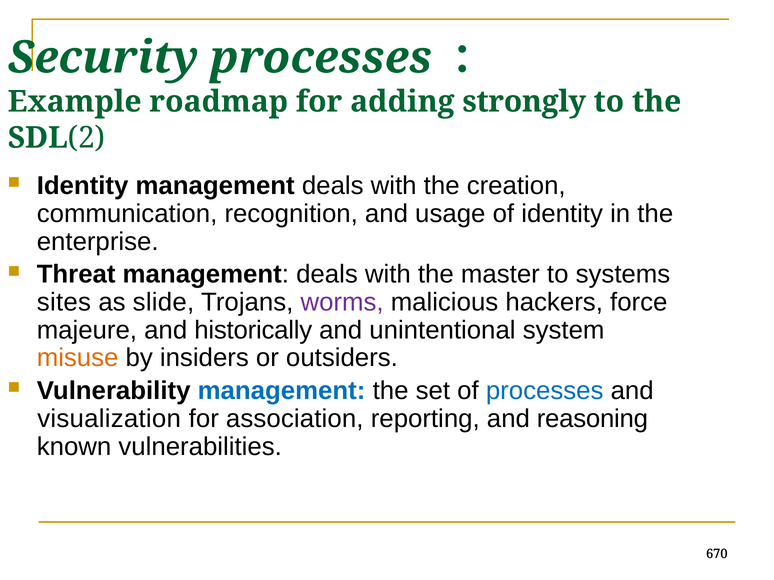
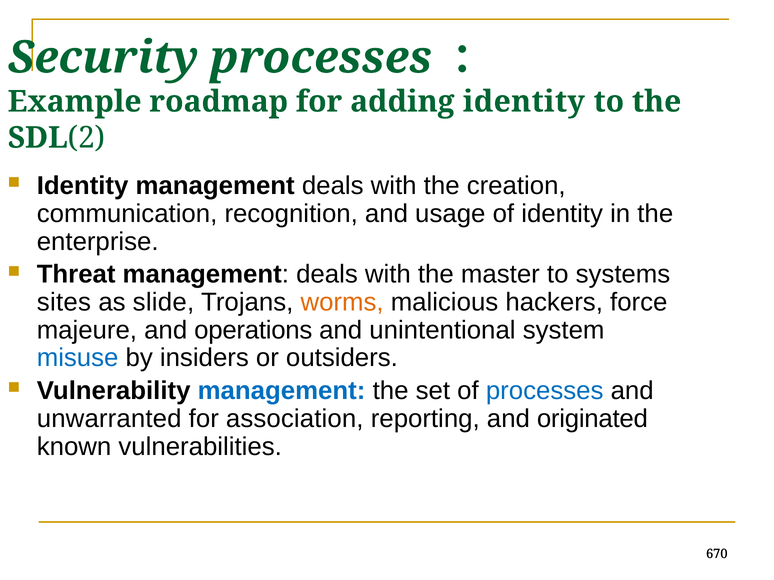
adding strongly: strongly -> identity
worms colour: purple -> orange
historically: historically -> operations
misuse colour: orange -> blue
visualization: visualization -> unwarranted
reasoning: reasoning -> originated
